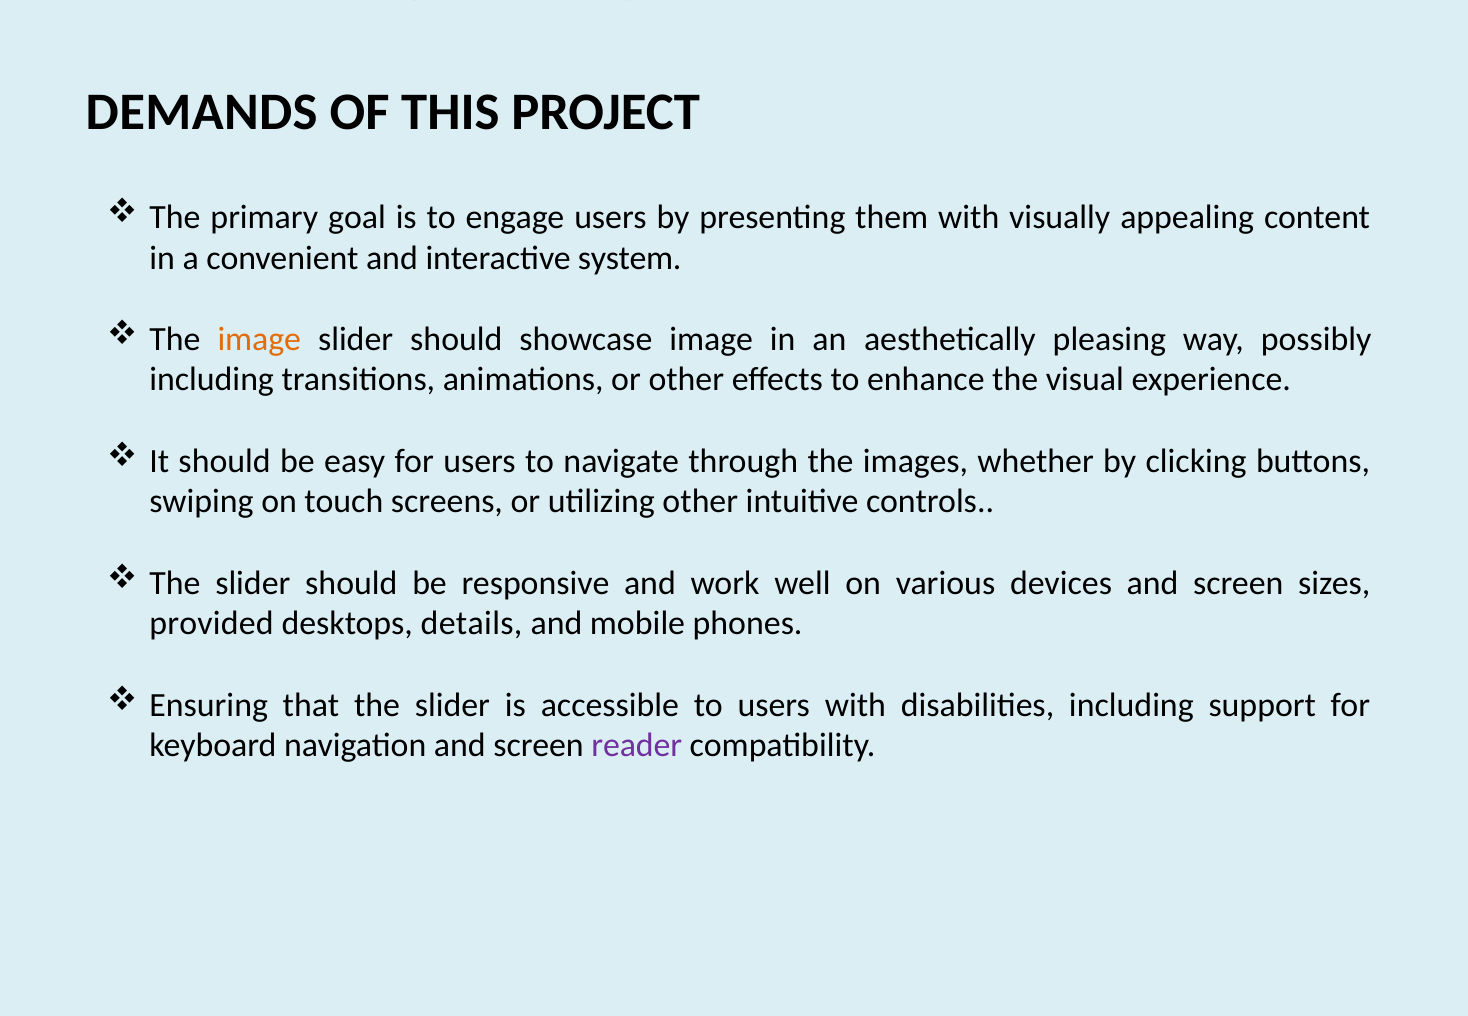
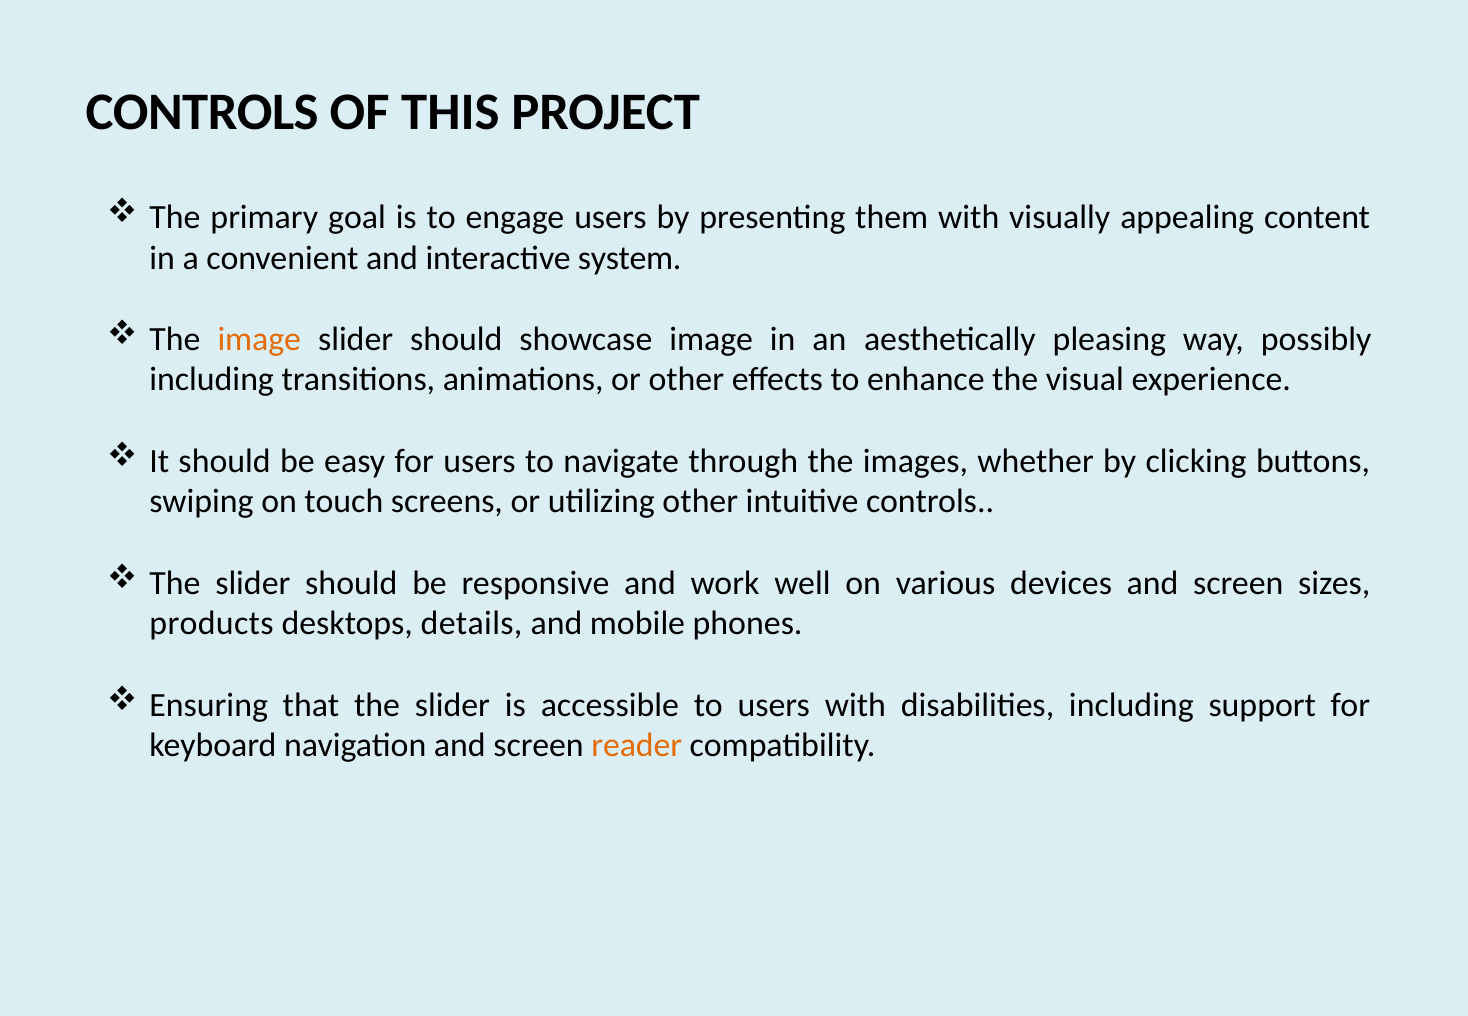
DEMANDS at (202, 113): DEMANDS -> CONTROLS
provided: provided -> products
reader colour: purple -> orange
